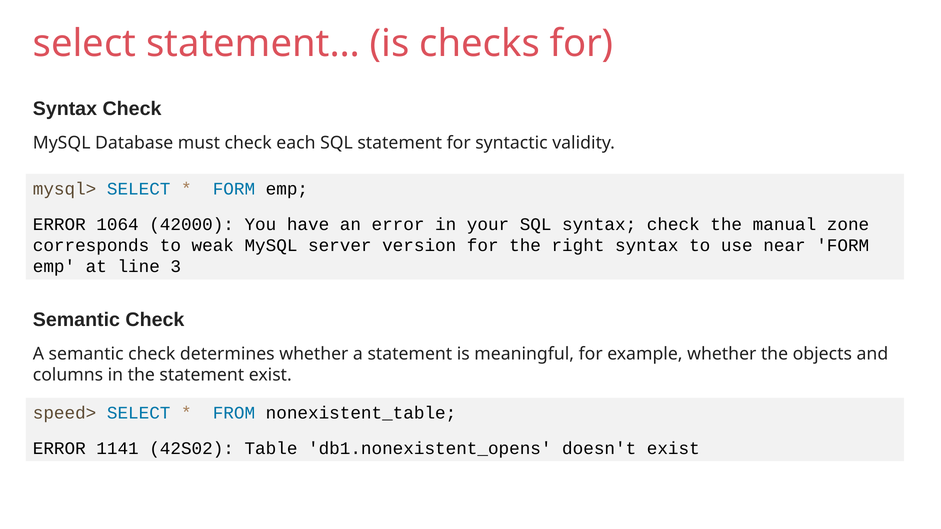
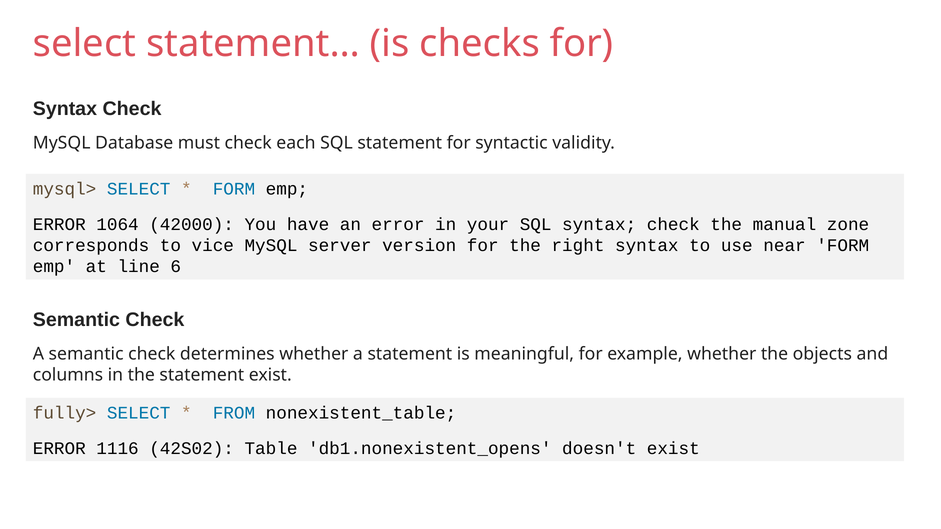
weak: weak -> vice
3: 3 -> 6
speed>: speed> -> fully>
1141: 1141 -> 1116
